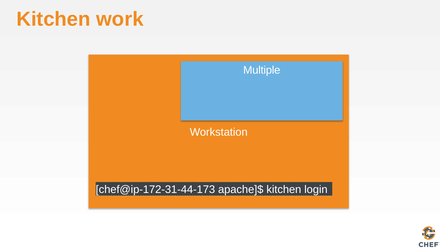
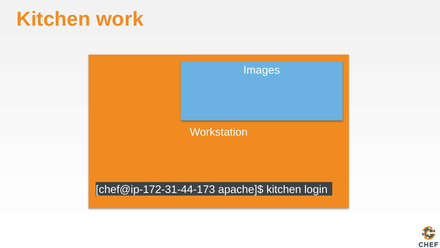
Multiple: Multiple -> Images
